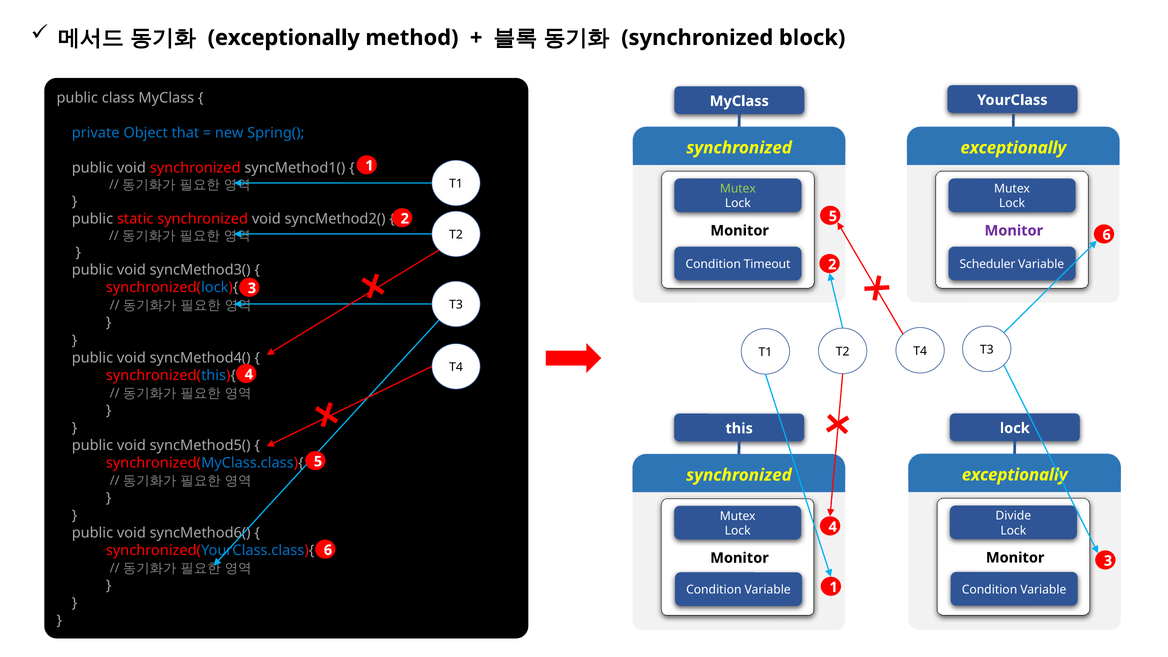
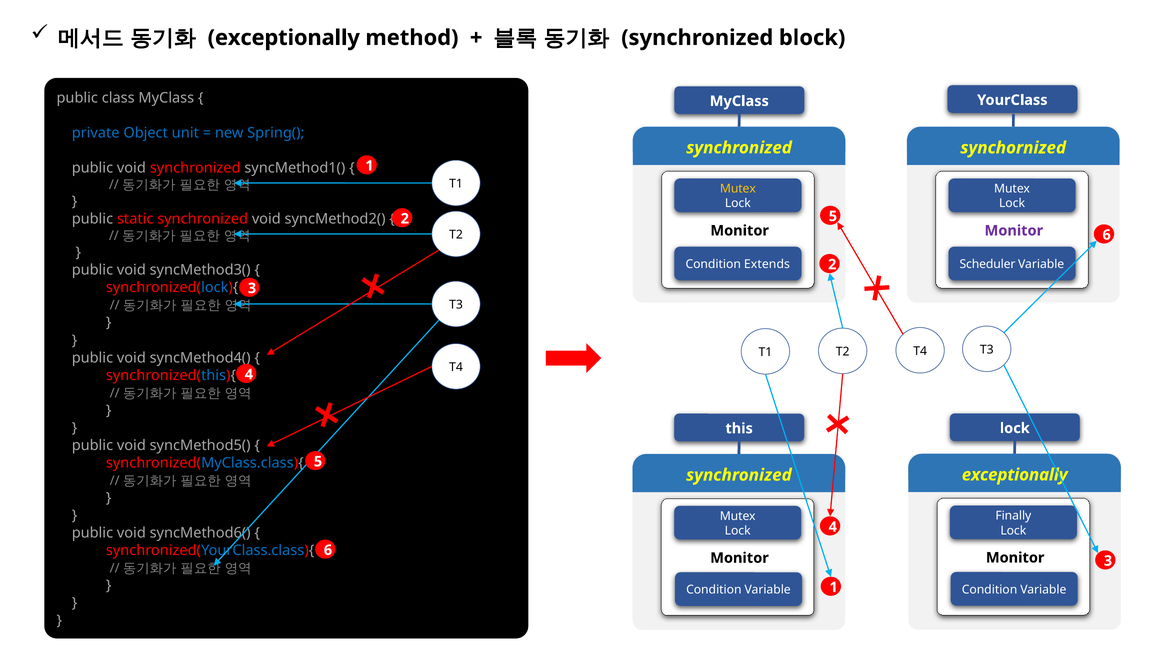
that: that -> unit
exceptionally at (1013, 148): exceptionally -> synchornized
Mutex at (738, 189) colour: light green -> yellow
Timeout: Timeout -> Extends
Divide: Divide -> Finally
